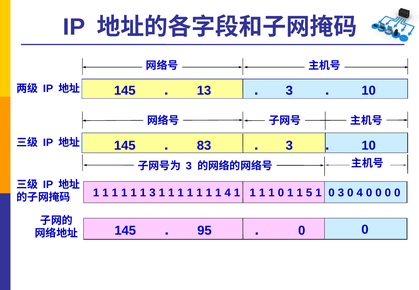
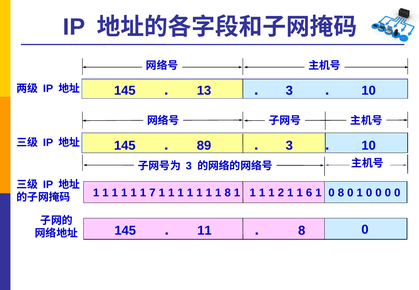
83: 83 -> 89
1 3: 3 -> 7
1 4: 4 -> 8
1 1 0: 0 -> 2
5: 5 -> 6
1 0 3: 3 -> 8
0 4: 4 -> 1
95: 95 -> 11
0 at (302, 231): 0 -> 8
